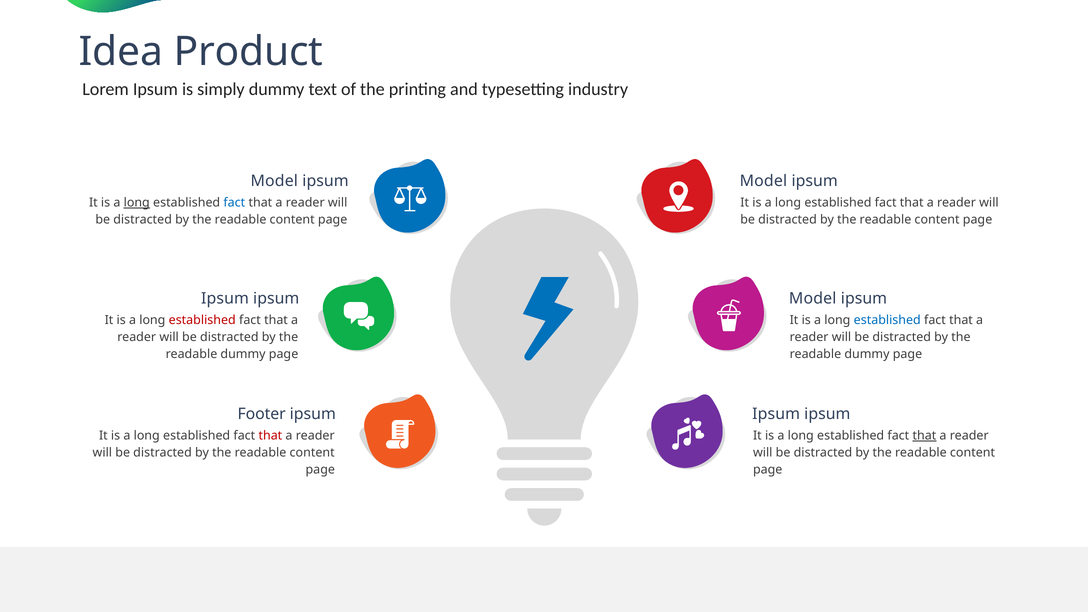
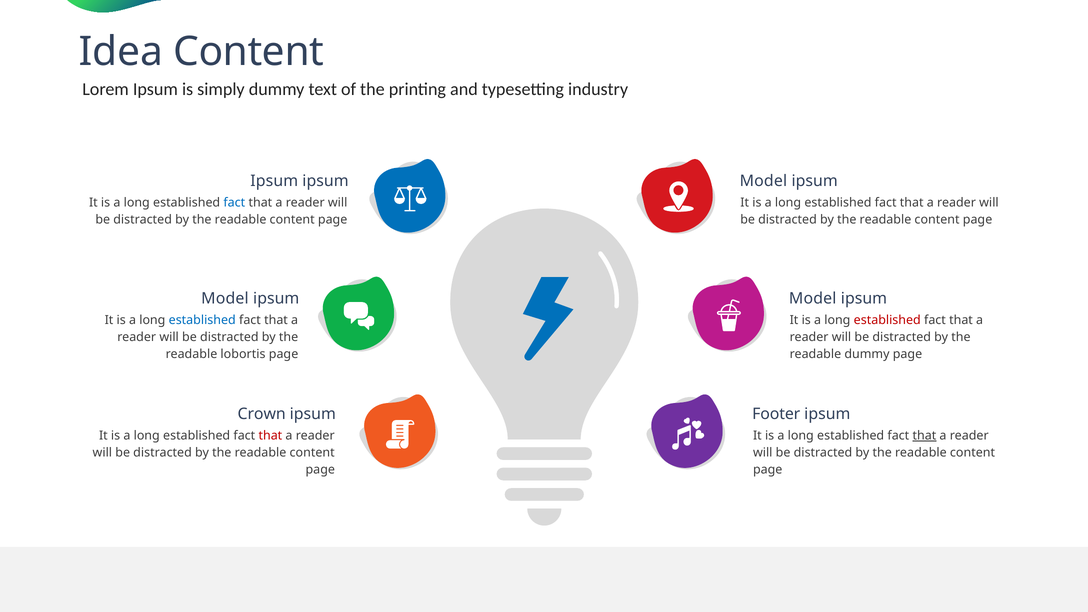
Idea Product: Product -> Content
Model at (274, 181): Model -> Ipsum
long at (137, 203) underline: present -> none
Ipsum at (225, 298): Ipsum -> Model
established at (202, 320) colour: red -> blue
established at (887, 320) colour: blue -> red
dummy at (243, 354): dummy -> lobortis
Footer: Footer -> Crown
Ipsum at (776, 414): Ipsum -> Footer
